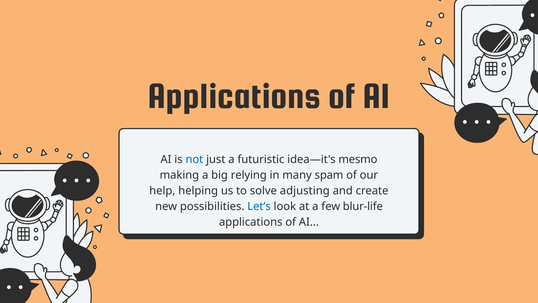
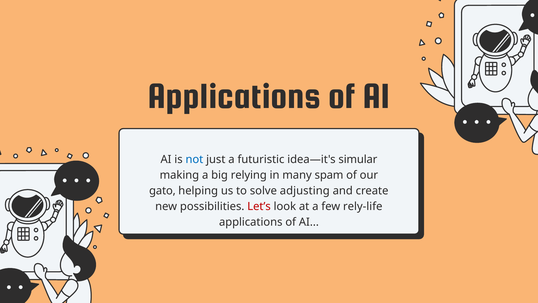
mesmo: mesmo -> simular
help: help -> gato
Let’s colour: blue -> red
blur-life: blur-life -> rely-life
